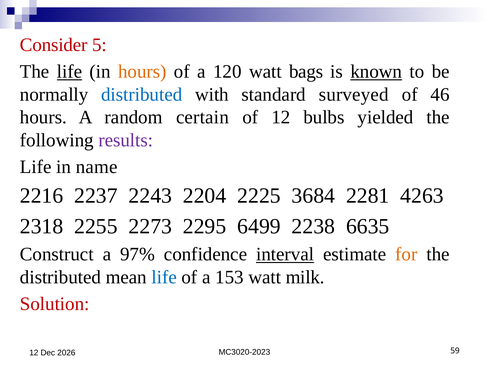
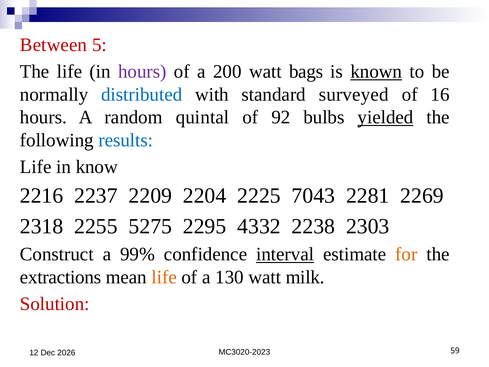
Consider: Consider -> Between
life at (69, 72) underline: present -> none
hours at (142, 72) colour: orange -> purple
120: 120 -> 200
46: 46 -> 16
certain: certain -> quintal
of 12: 12 -> 92
yielded underline: none -> present
results colour: purple -> blue
name: name -> know
2243: 2243 -> 2209
3684: 3684 -> 7043
4263: 4263 -> 2269
2273: 2273 -> 5275
6499: 6499 -> 4332
6635: 6635 -> 2303
97%: 97% -> 99%
distributed at (60, 277): distributed -> extractions
life at (164, 277) colour: blue -> orange
153: 153 -> 130
